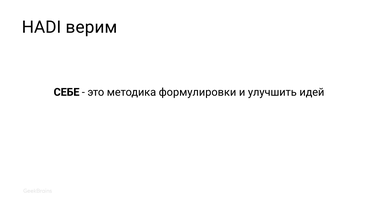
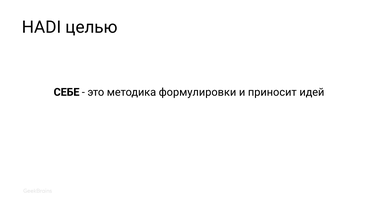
верим: верим -> целью
улучшить: улучшить -> приносит
